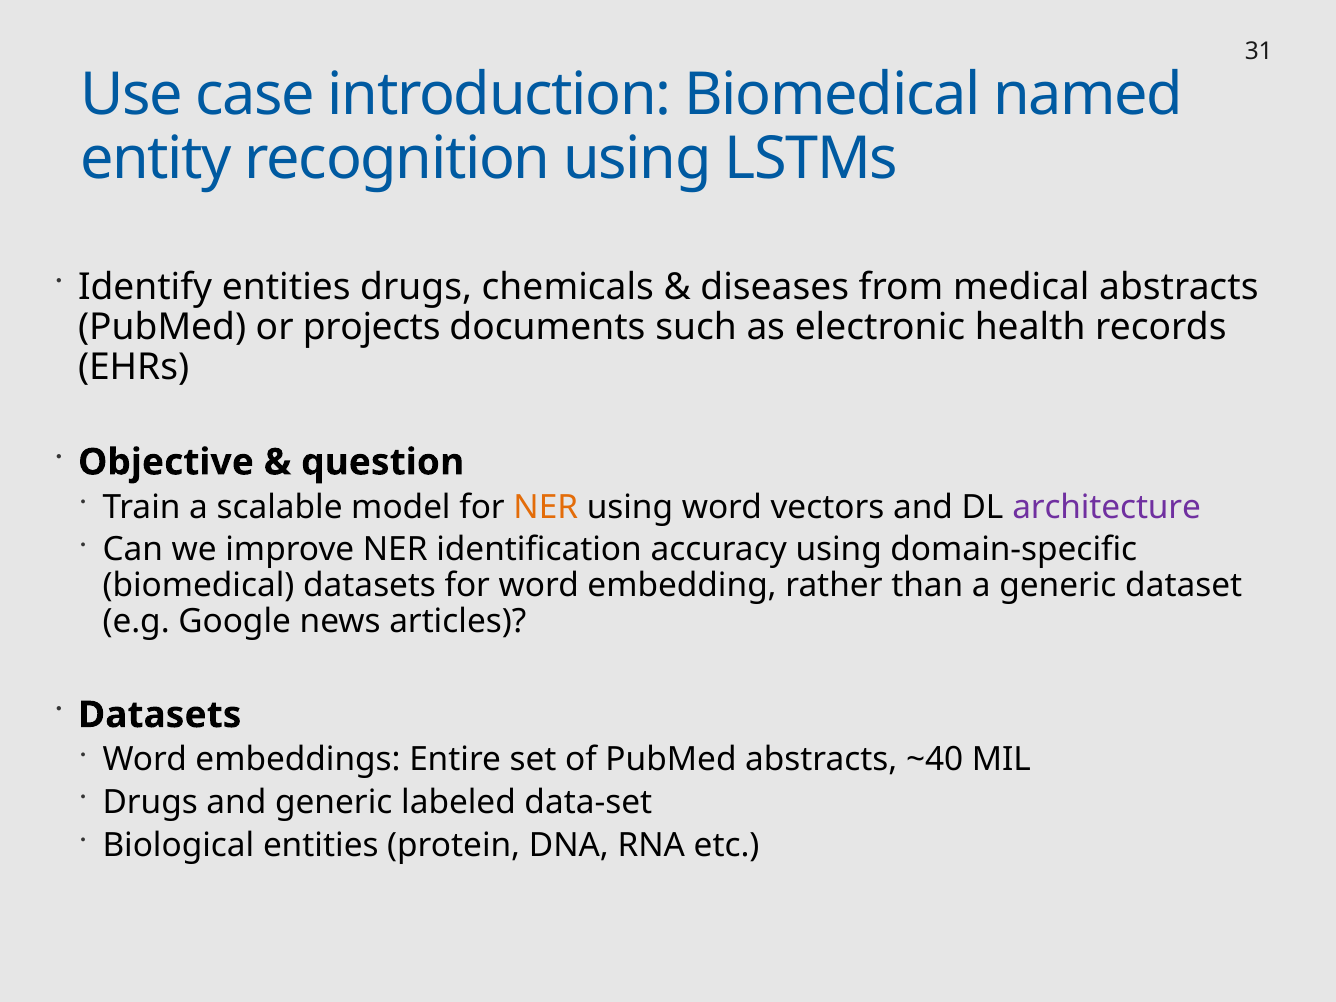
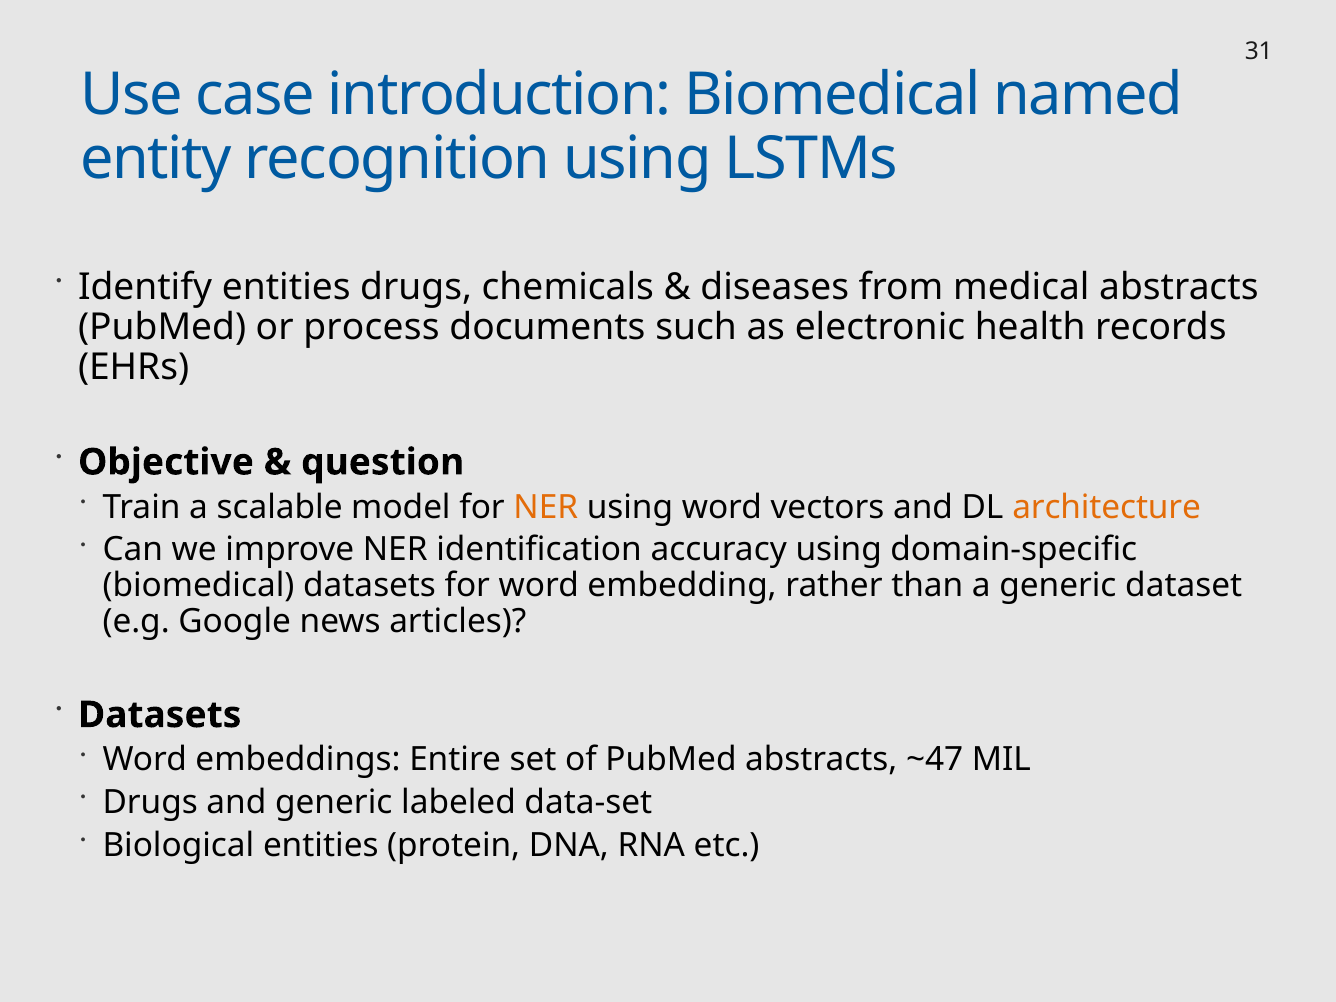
projects: projects -> process
architecture colour: purple -> orange
~40: ~40 -> ~47
